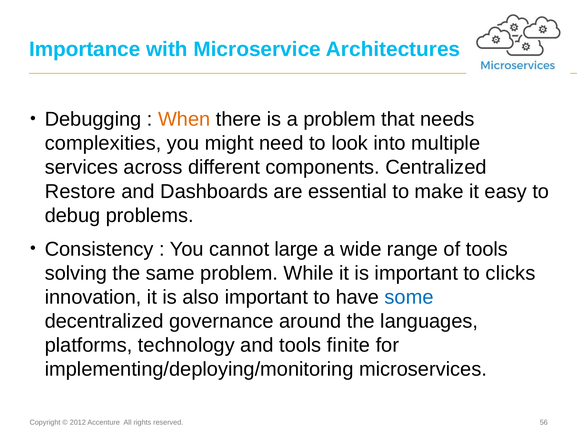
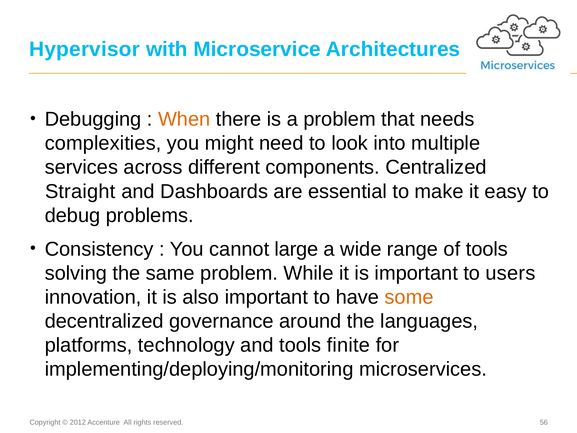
Importance: Importance -> Hypervisor
Restore: Restore -> Straight
clicks: clicks -> users
some colour: blue -> orange
